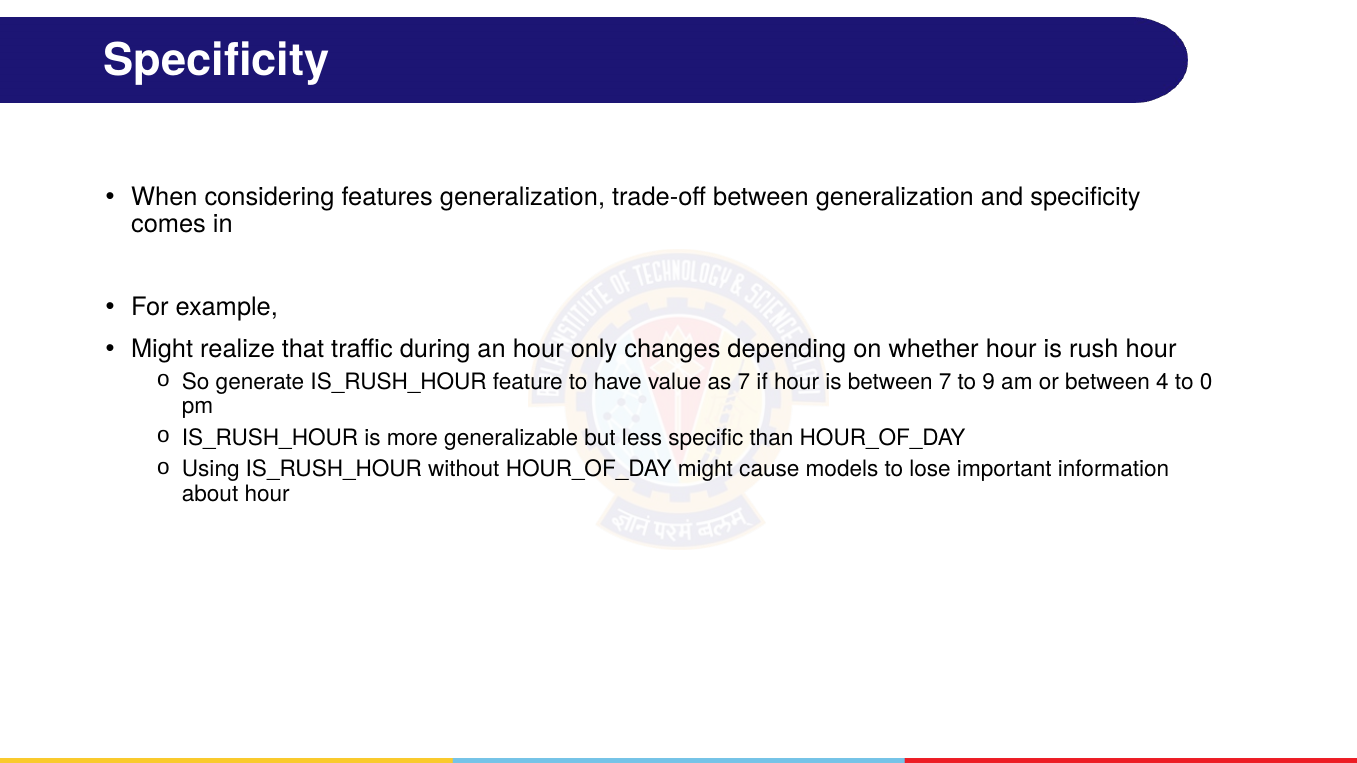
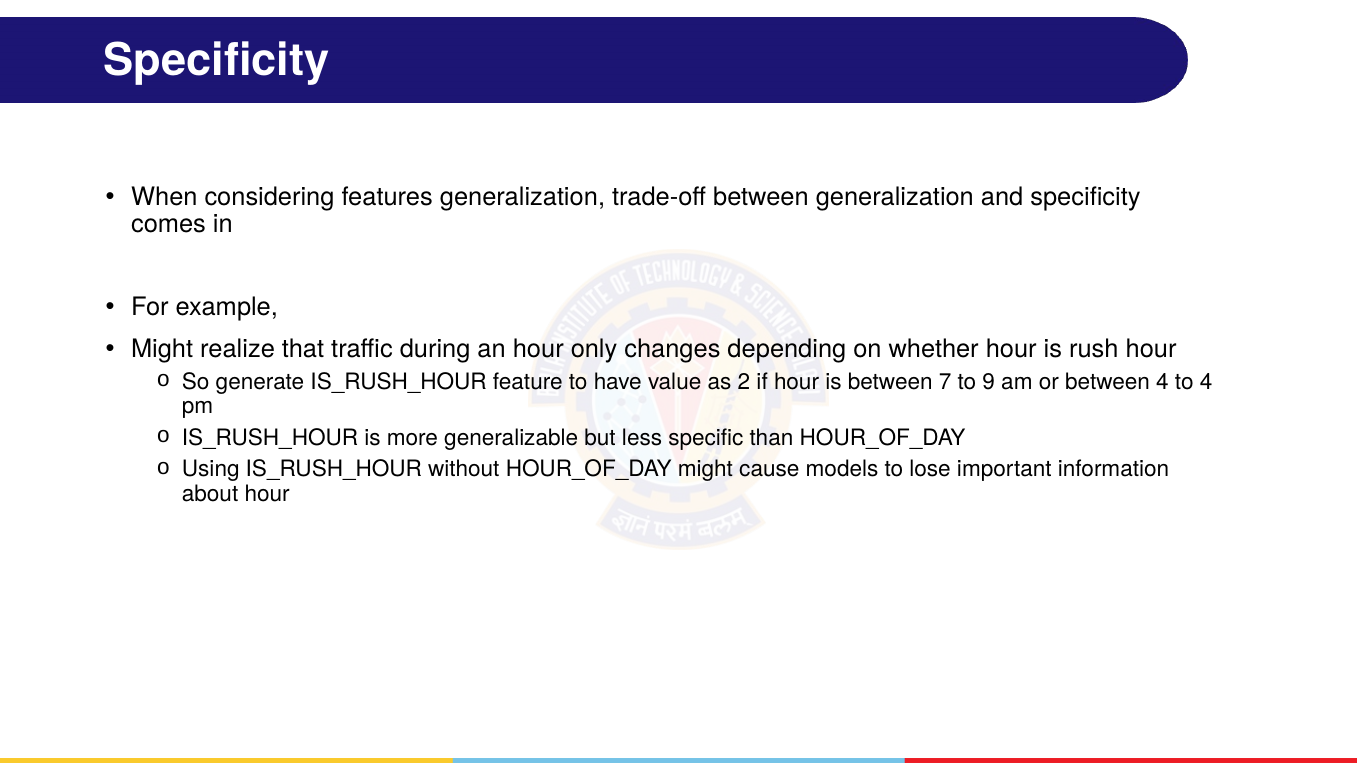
as 7: 7 -> 2
to 0: 0 -> 4
